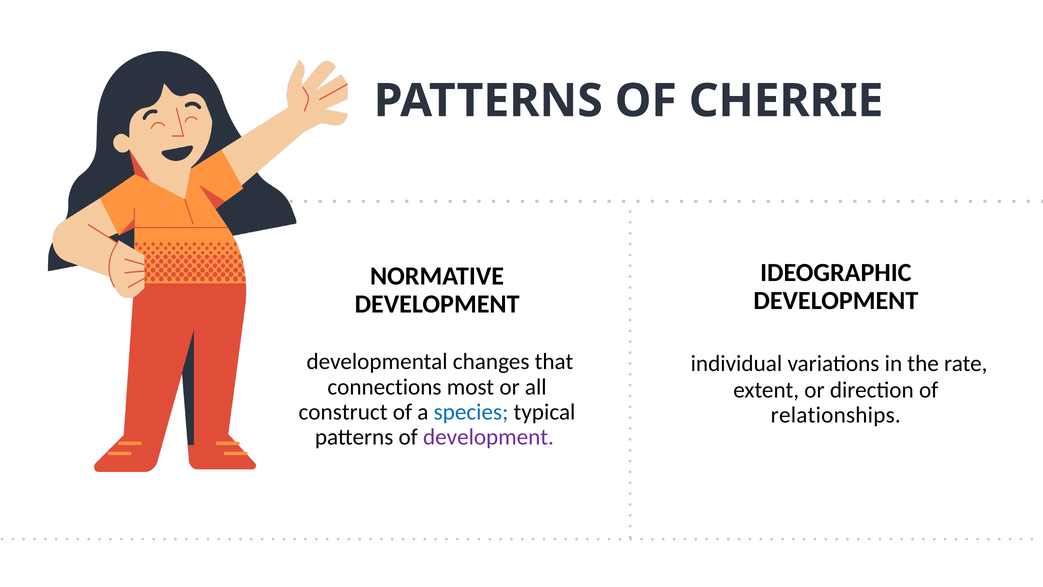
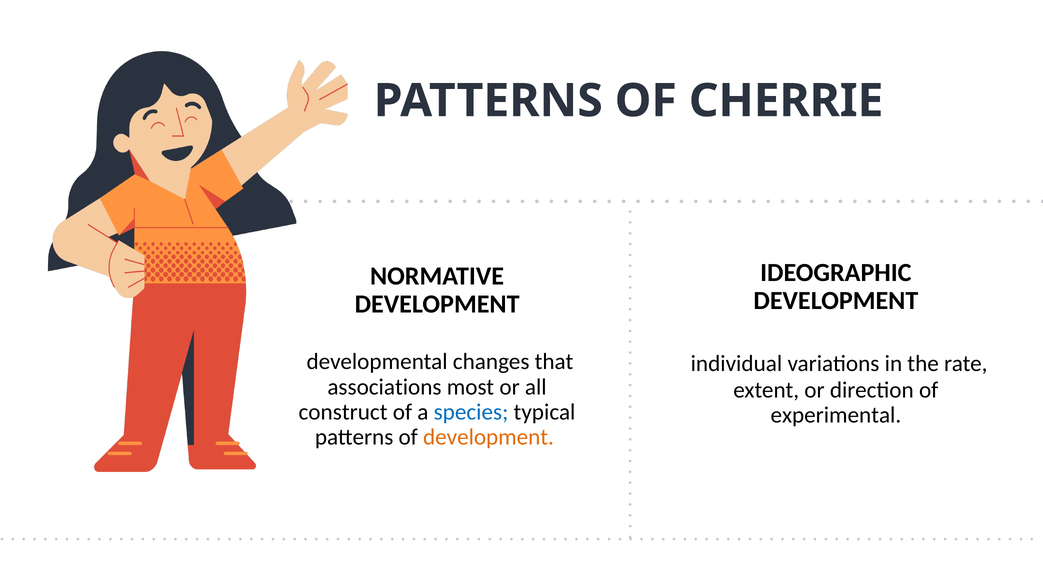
connections: connections -> associations
relationships: relationships -> experimental
development at (488, 437) colour: purple -> orange
